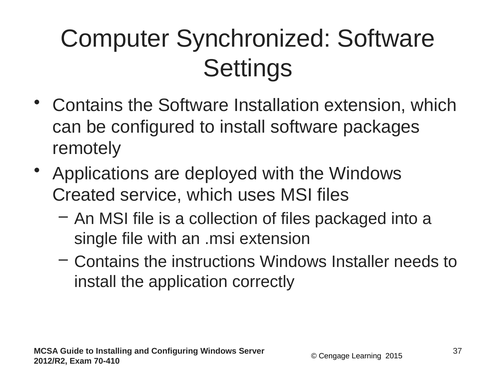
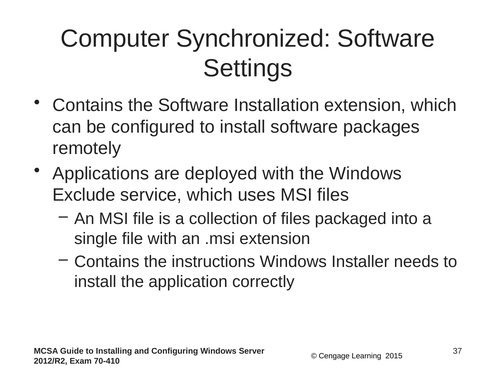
Created: Created -> Exclude
